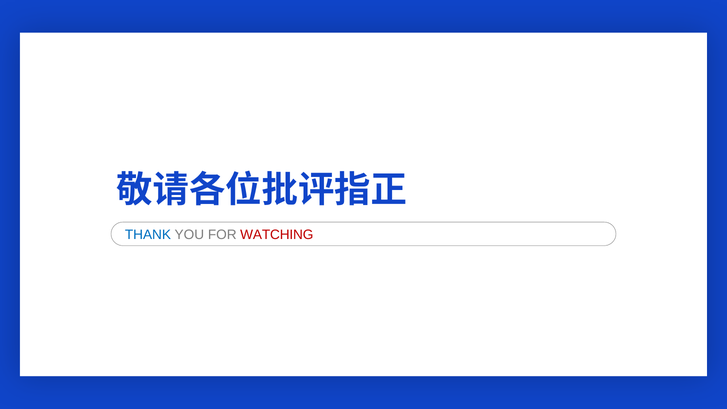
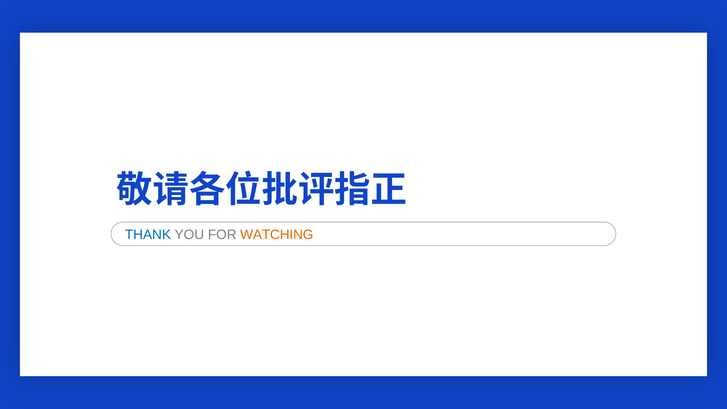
WATCHING colour: red -> orange
